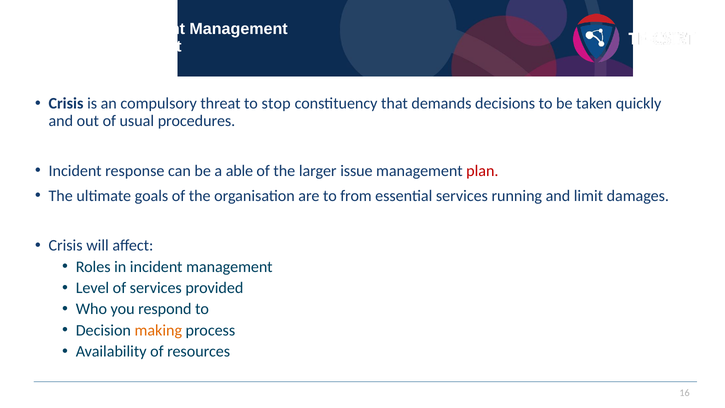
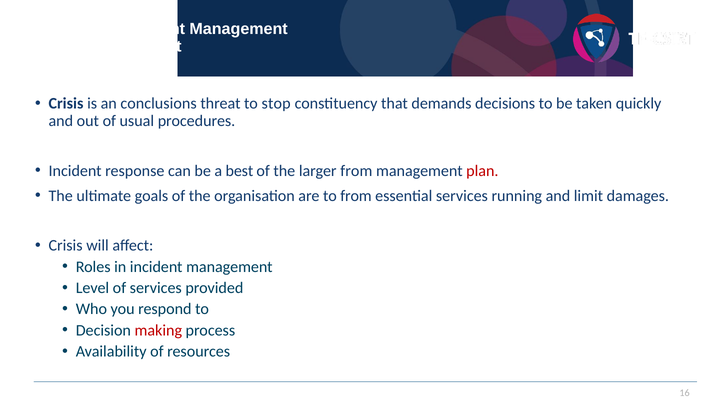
compulsory: compulsory -> conclusions
able: able -> best
larger issue: issue -> from
making colour: orange -> red
